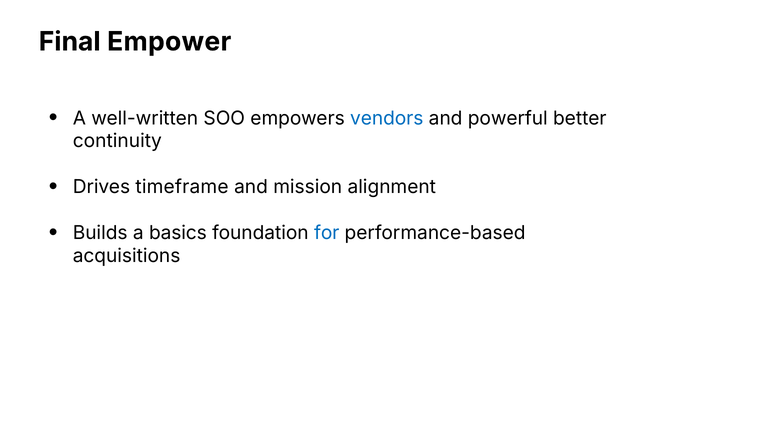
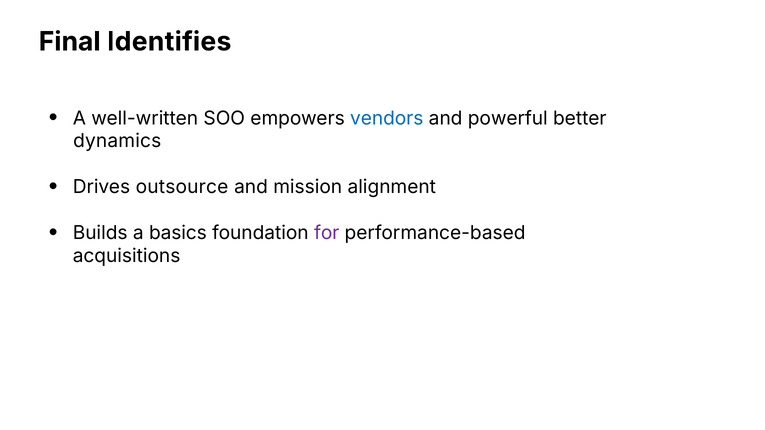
Empower: Empower -> Identifies
continuity: continuity -> dynamics
timeframe: timeframe -> outsource
for colour: blue -> purple
